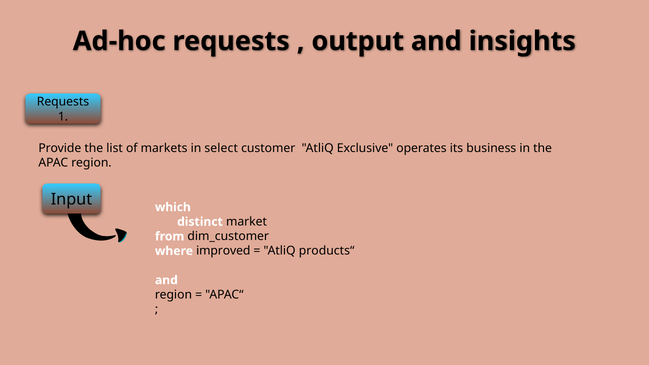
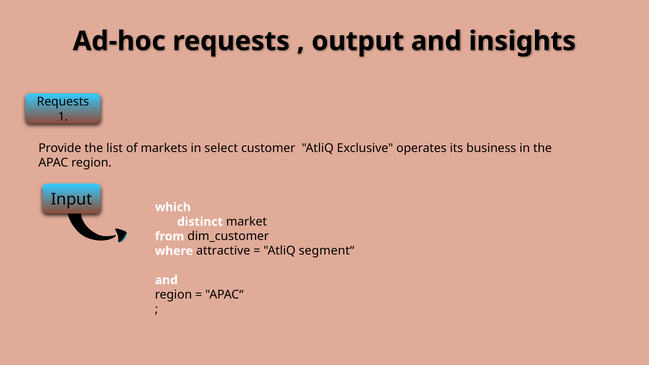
improved: improved -> attractive
products“: products“ -> segment“
